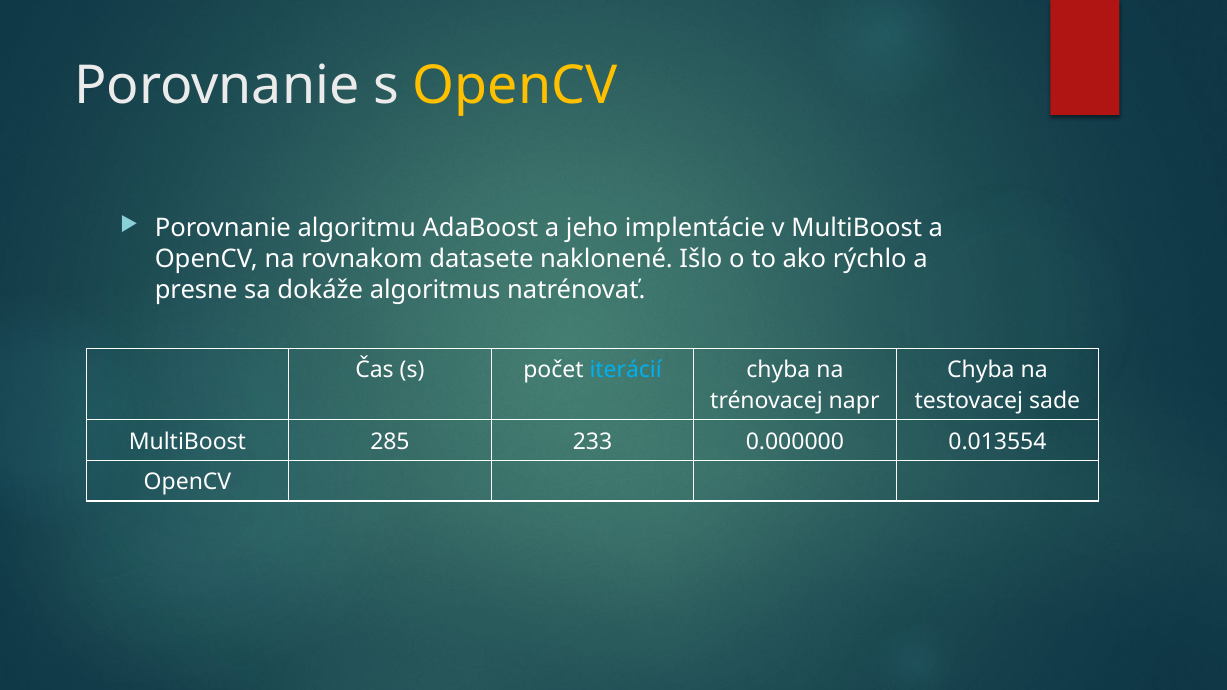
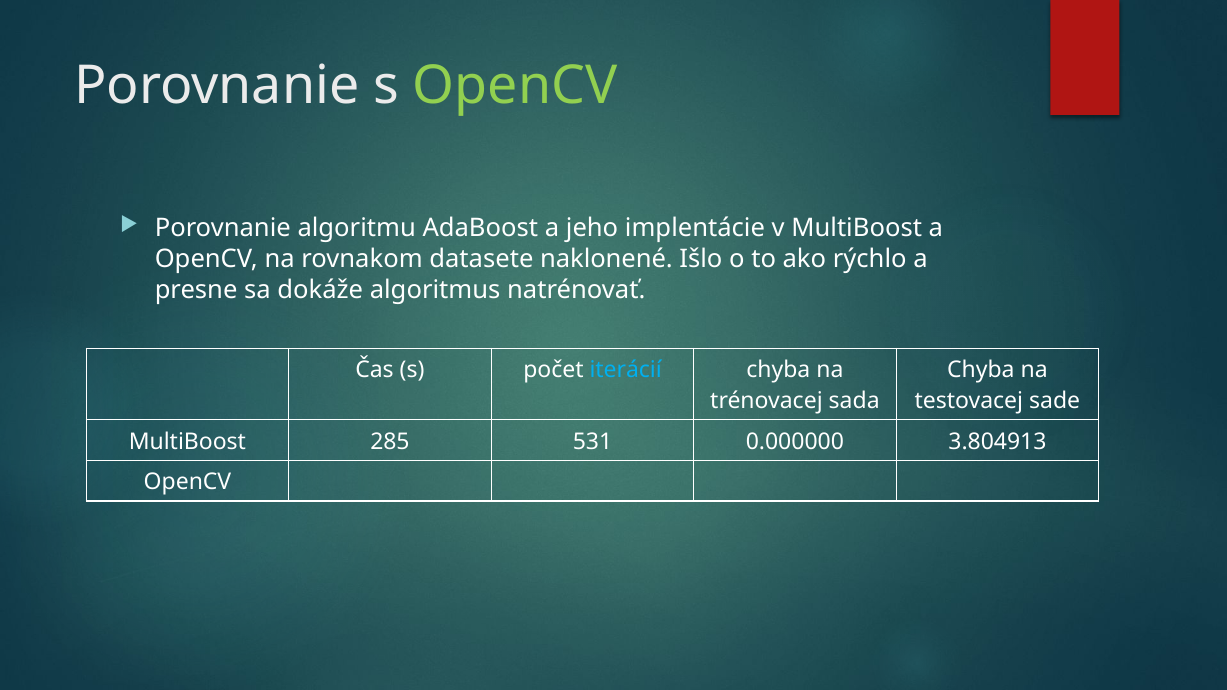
OpenCV at (515, 86) colour: yellow -> light green
napr: napr -> sada
233: 233 -> 531
0.013554: 0.013554 -> 3.804913
